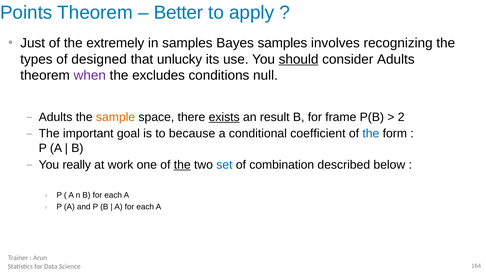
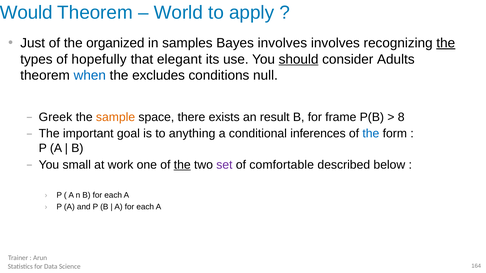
Points: Points -> Would
Better: Better -> World
extremely: extremely -> organized
Bayes samples: samples -> involves
the at (446, 43) underline: none -> present
designed: designed -> hopefully
unlucky: unlucky -> elegant
when colour: purple -> blue
Adults at (56, 117): Adults -> Greek
exists underline: present -> none
2: 2 -> 8
because: because -> anything
coefficient: coefficient -> inferences
really: really -> small
set colour: blue -> purple
combination: combination -> comfortable
